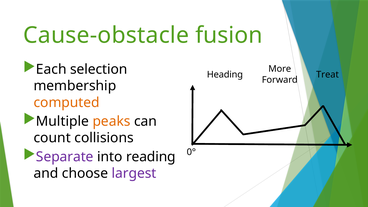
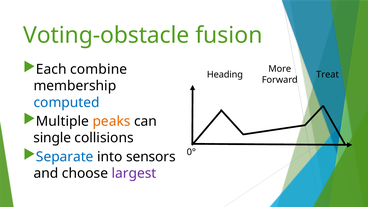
Cause-obstacle: Cause-obstacle -> Voting-obstacle
selection: selection -> combine
computed colour: orange -> blue
count: count -> single
Separate colour: purple -> blue
reading: reading -> sensors
